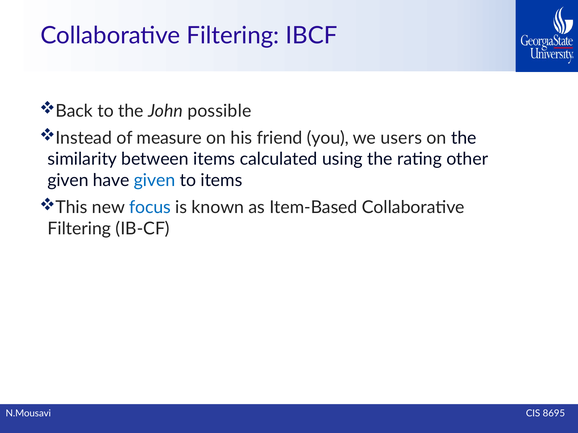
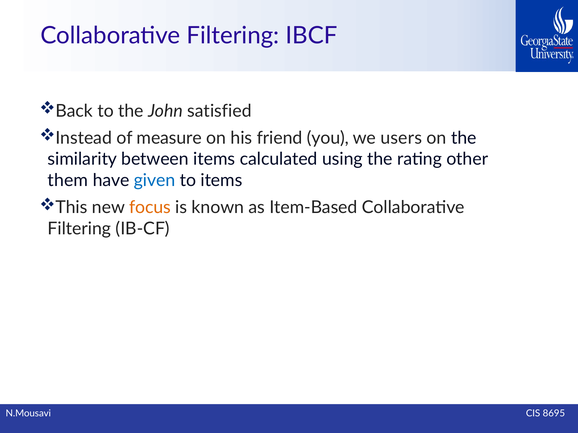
possible: possible -> satisfied
given at (68, 181): given -> them
focus colour: blue -> orange
